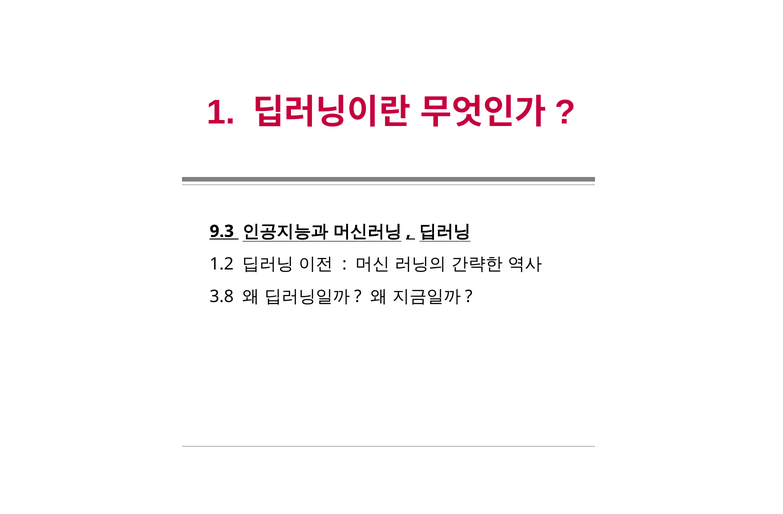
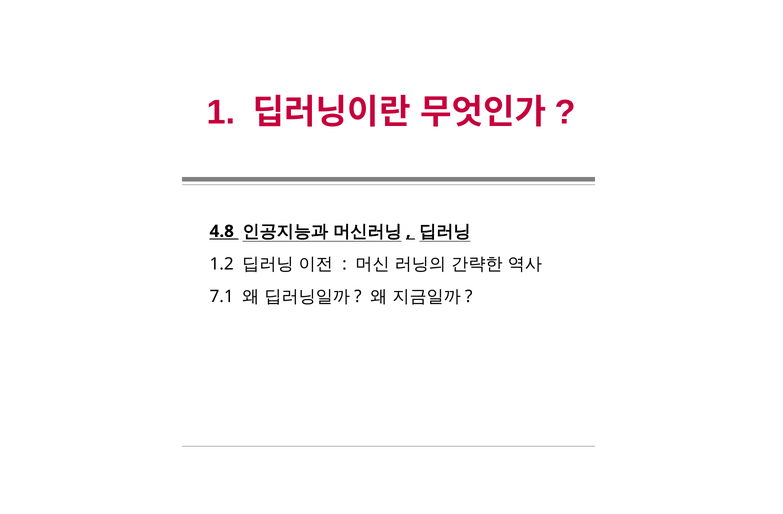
9.3: 9.3 -> 4.8
3.8: 3.8 -> 7.1
